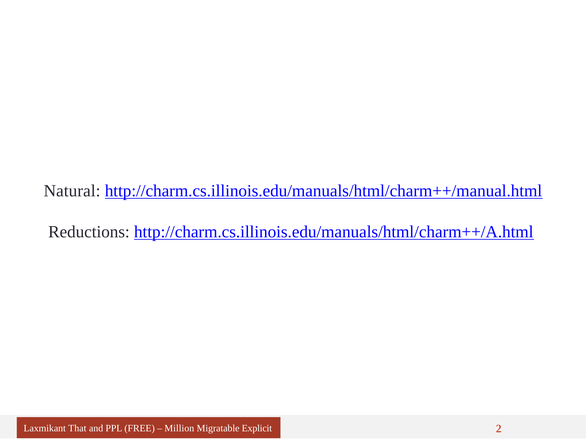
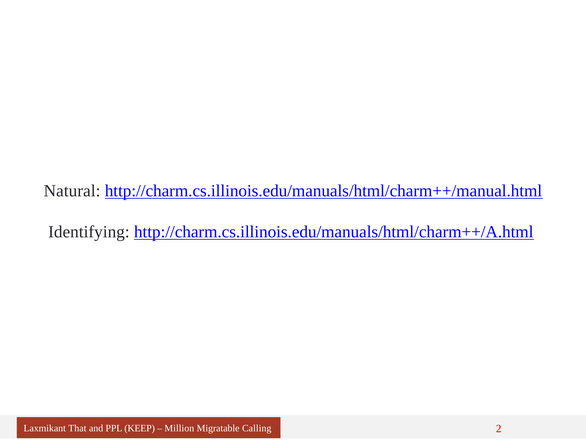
Reductions: Reductions -> Identifying
FREE: FREE -> KEEP
Explicit: Explicit -> Calling
